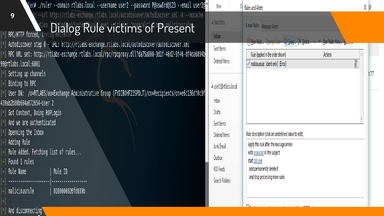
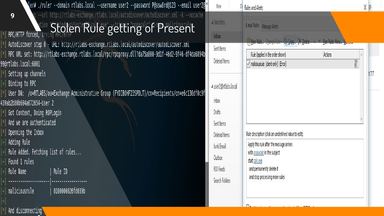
Dialog: Dialog -> Stolen
victims: victims -> getting
